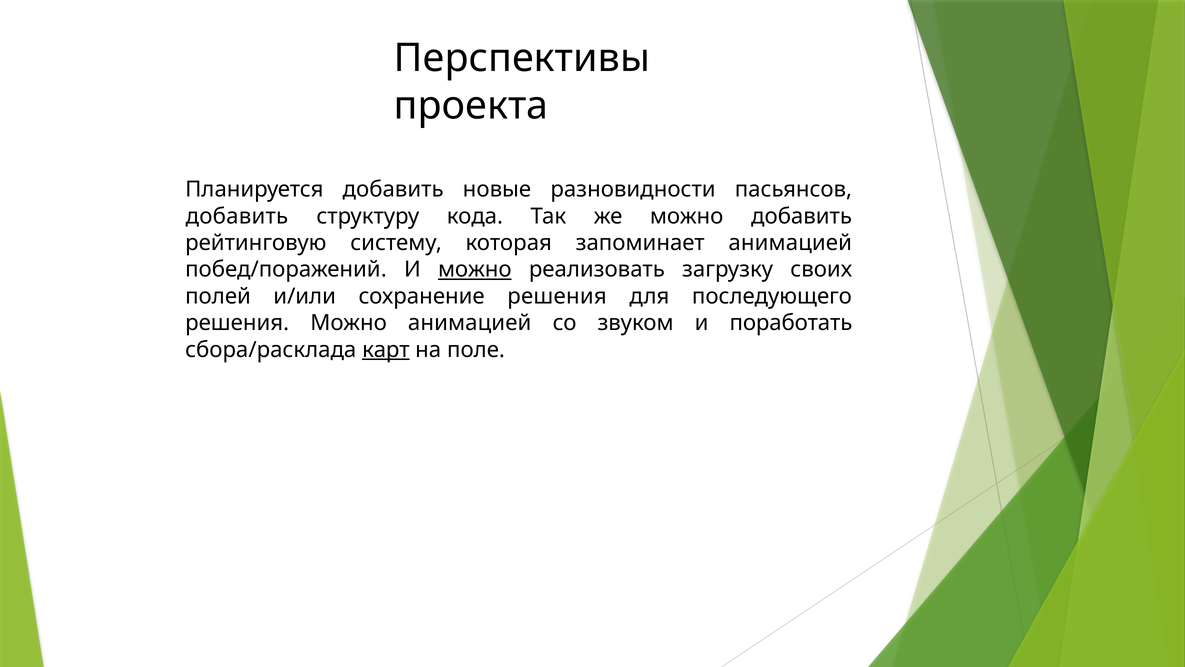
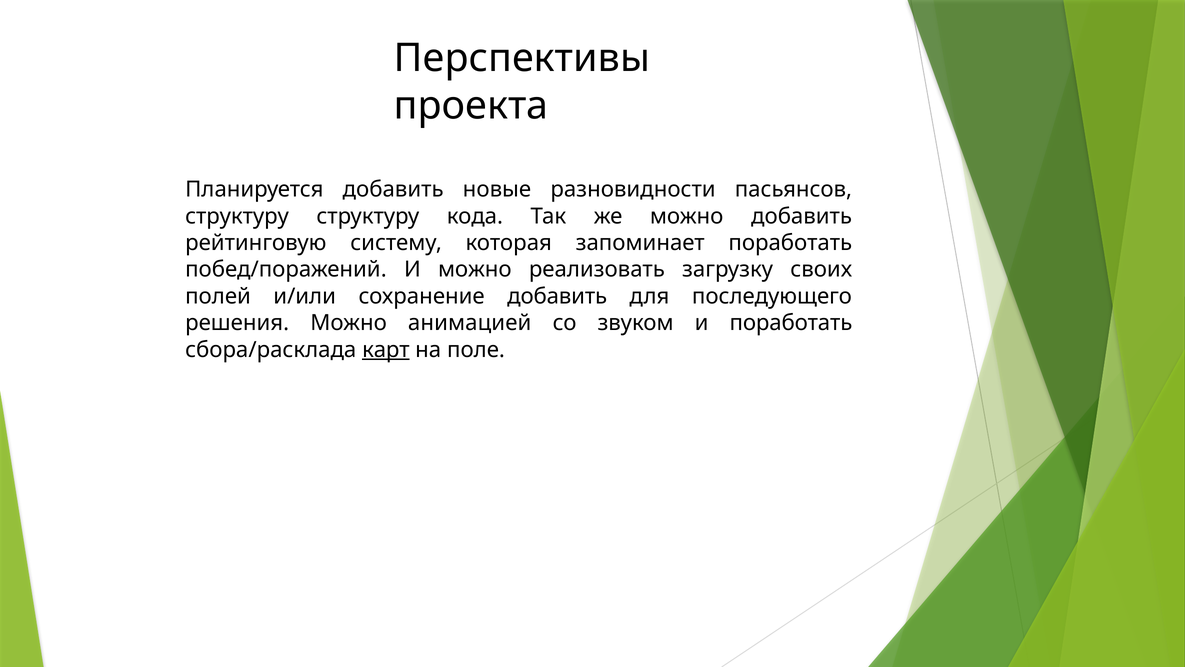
добавить at (237, 216): добавить -> структуру
запоминает анимацией: анимацией -> поработать
можно at (475, 269) underline: present -> none
сохранение решения: решения -> добавить
